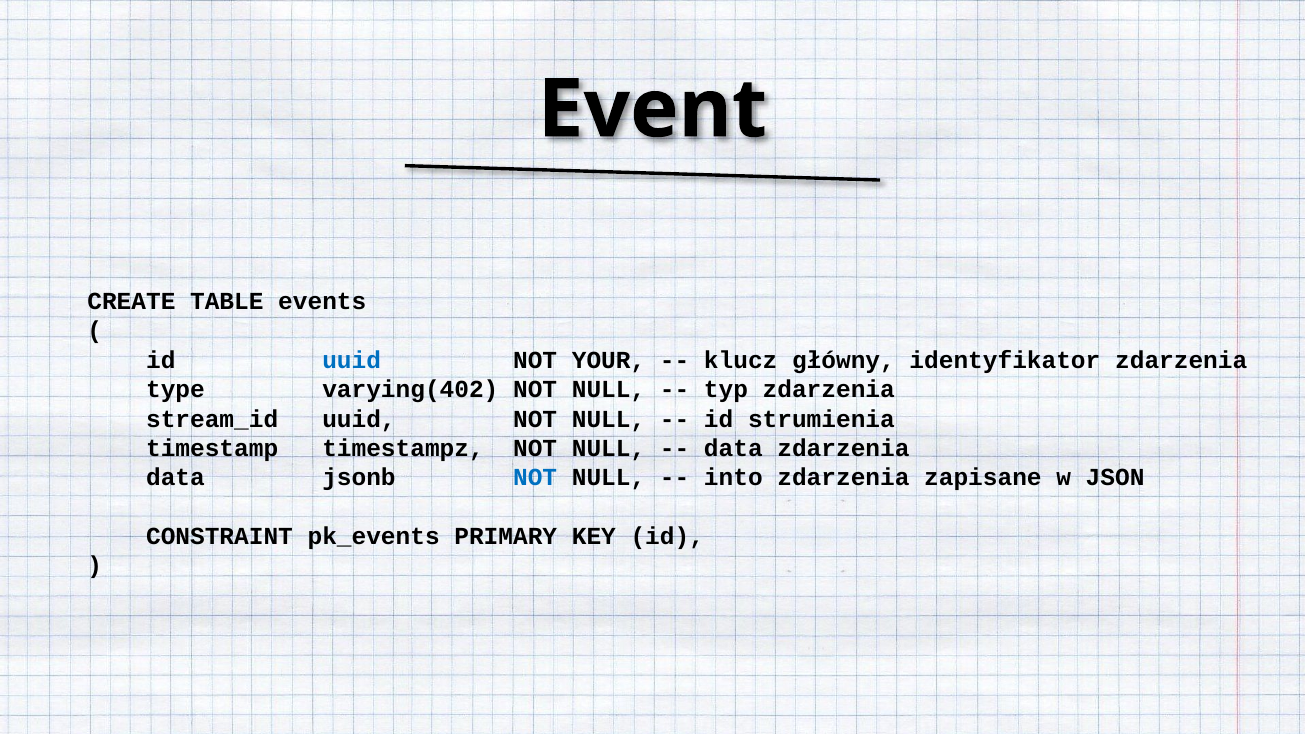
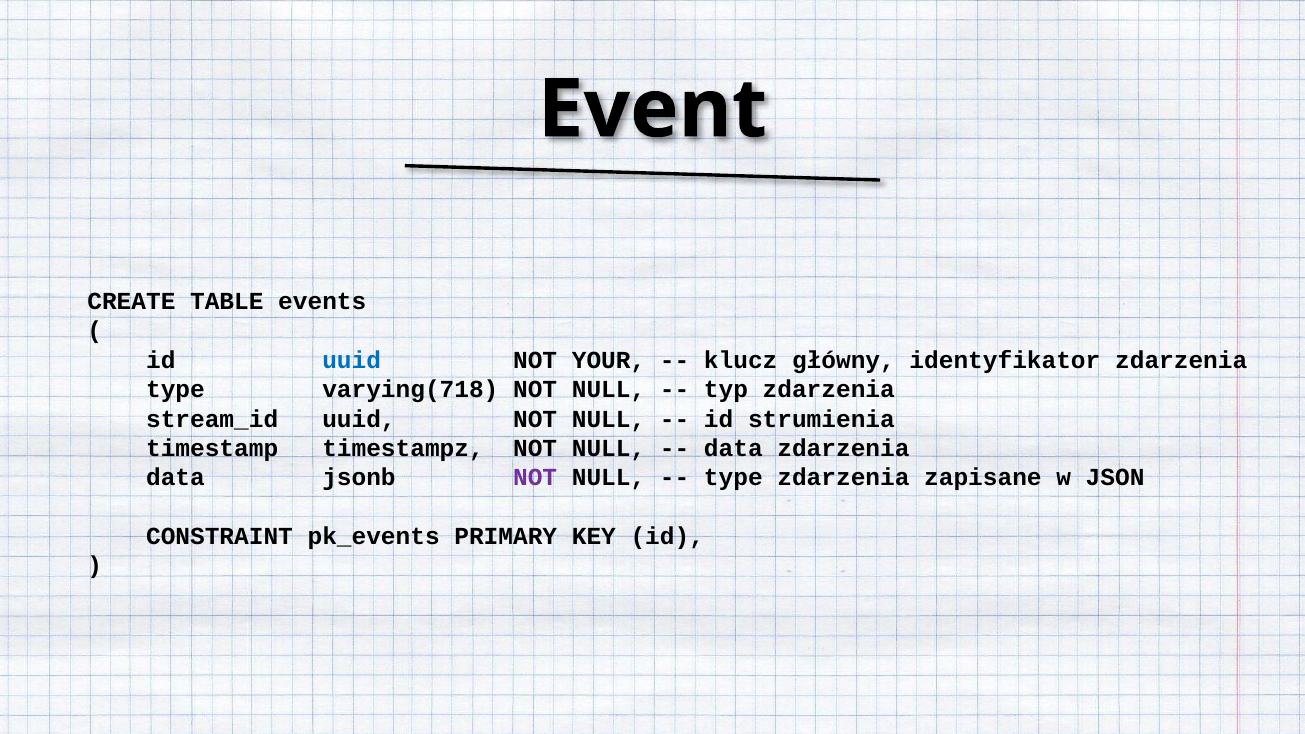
varying(402: varying(402 -> varying(718
NOT at (535, 478) colour: blue -> purple
into at (733, 478): into -> type
